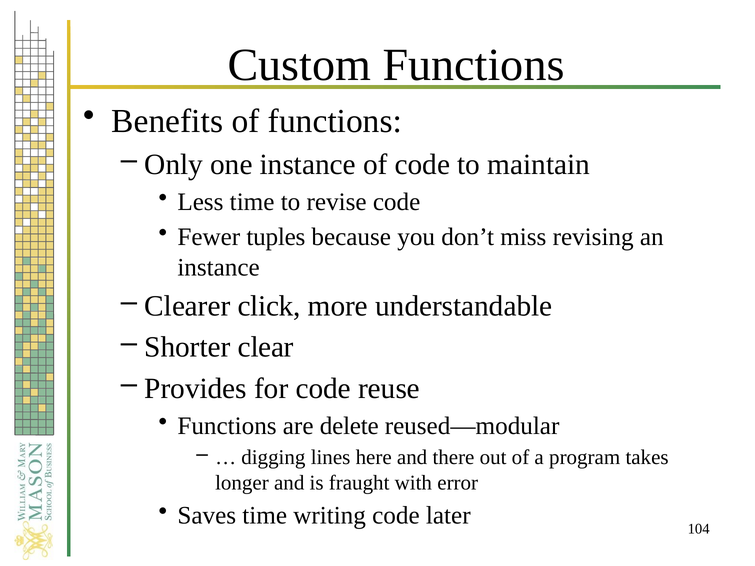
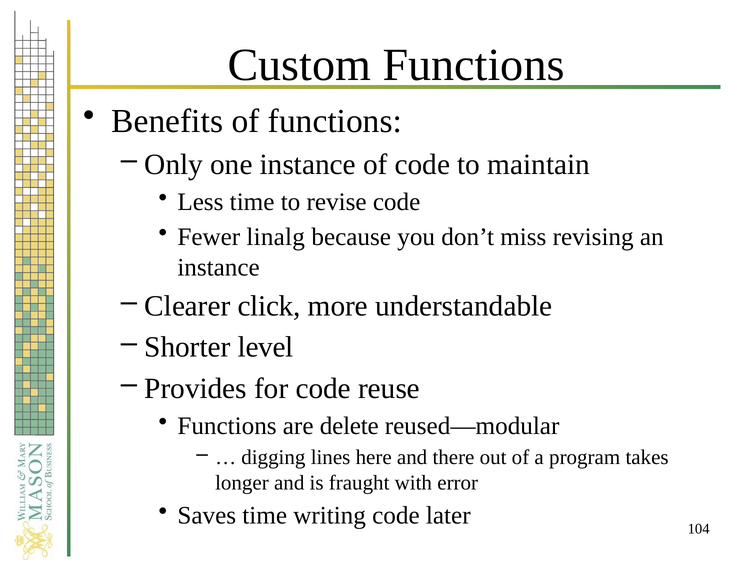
tuples: tuples -> linalg
clear: clear -> level
